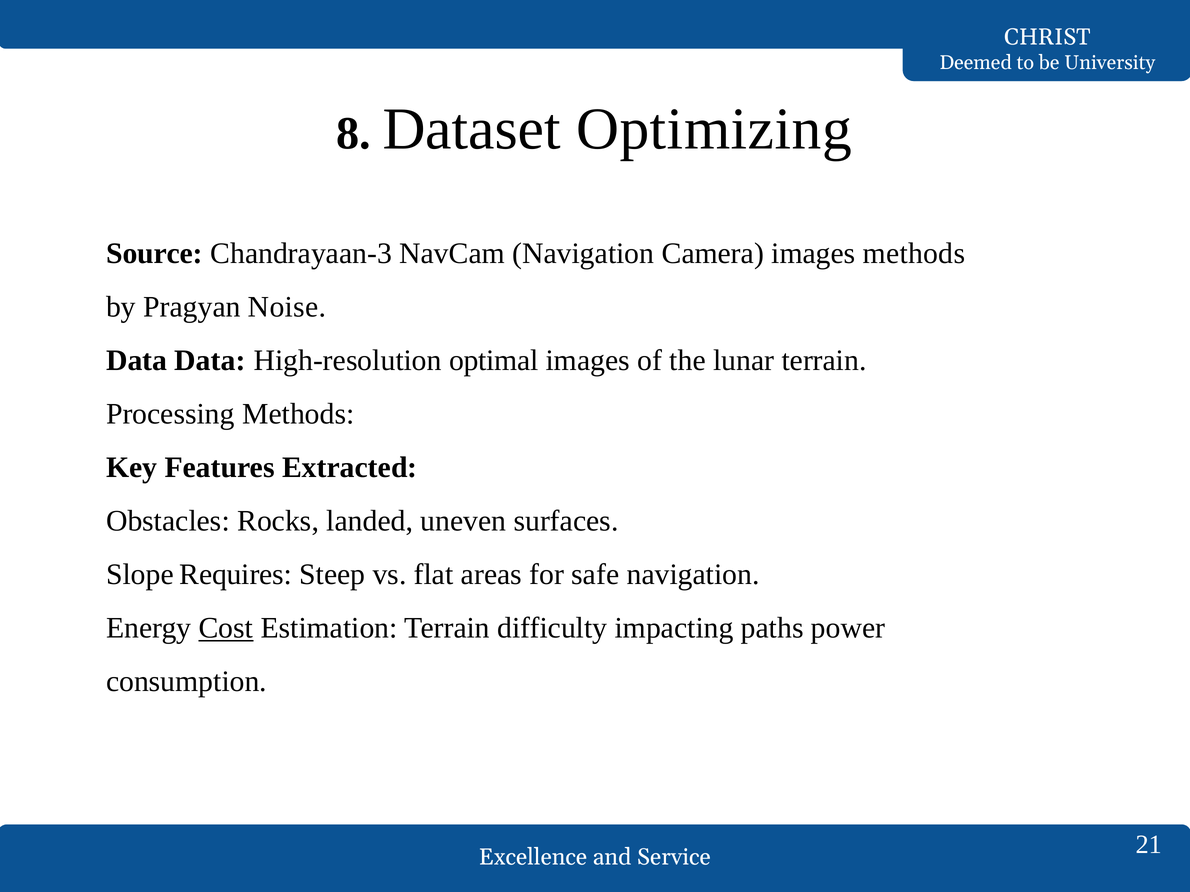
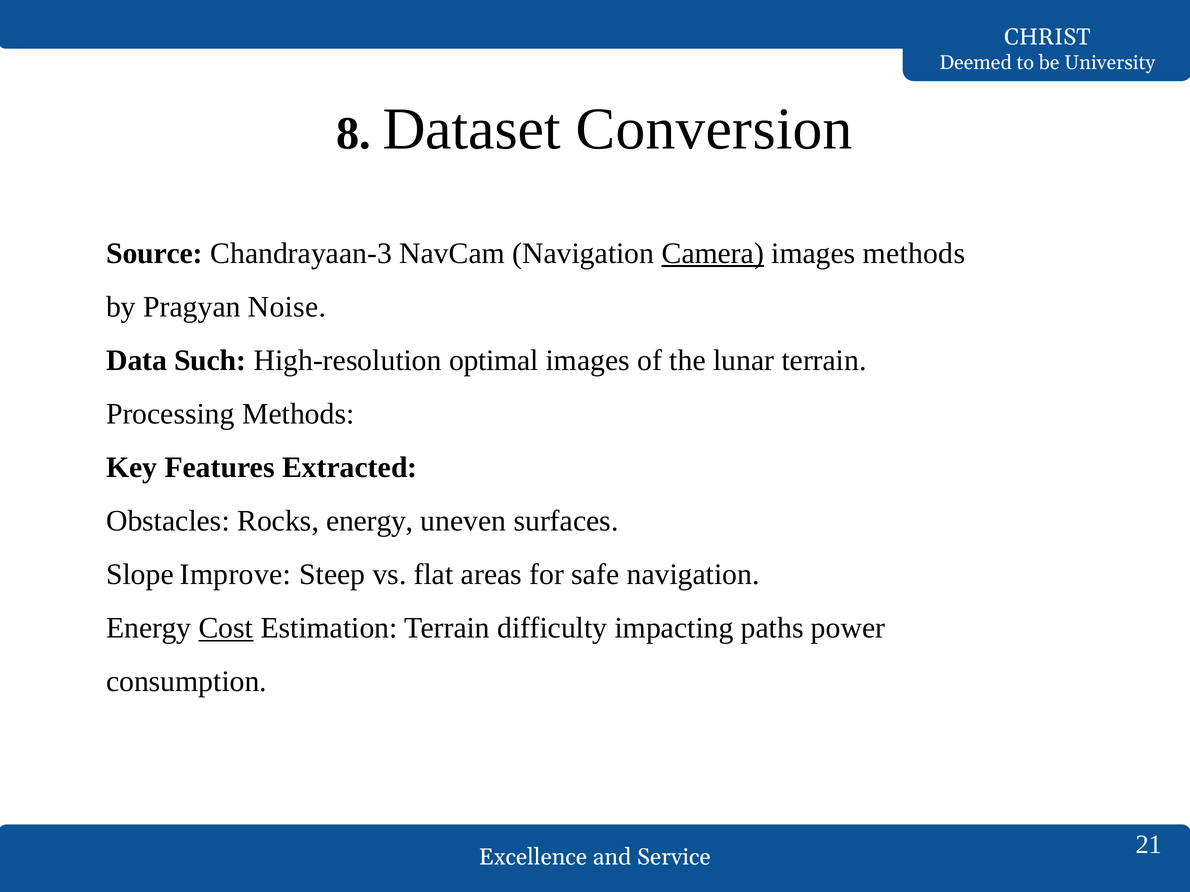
Optimizing: Optimizing -> Conversion
Camera underline: none -> present
Data Data: Data -> Such
Rocks landed: landed -> energy
Requires: Requires -> Improve
